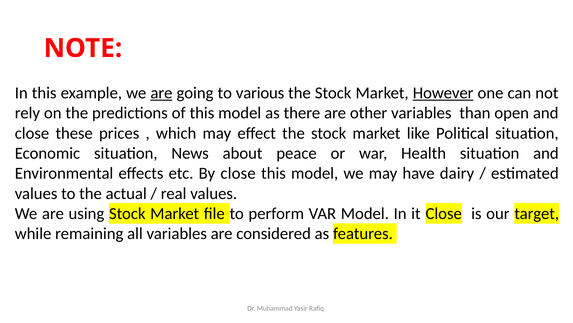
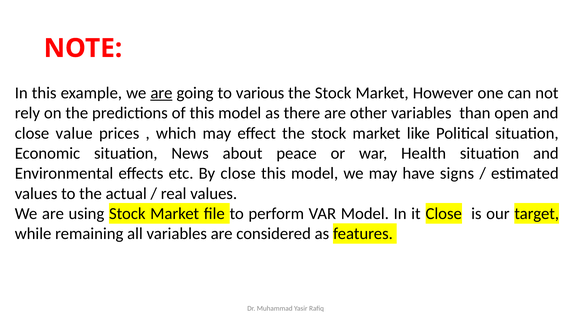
However underline: present -> none
these: these -> value
dairy: dairy -> signs
